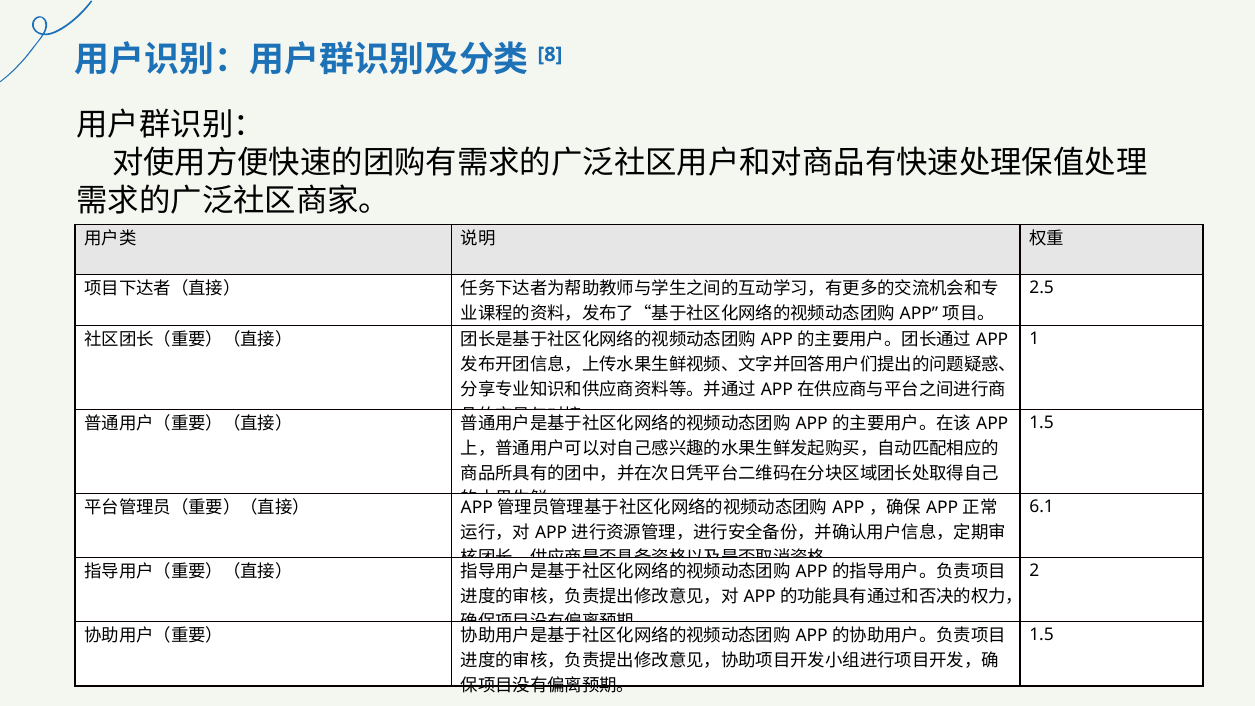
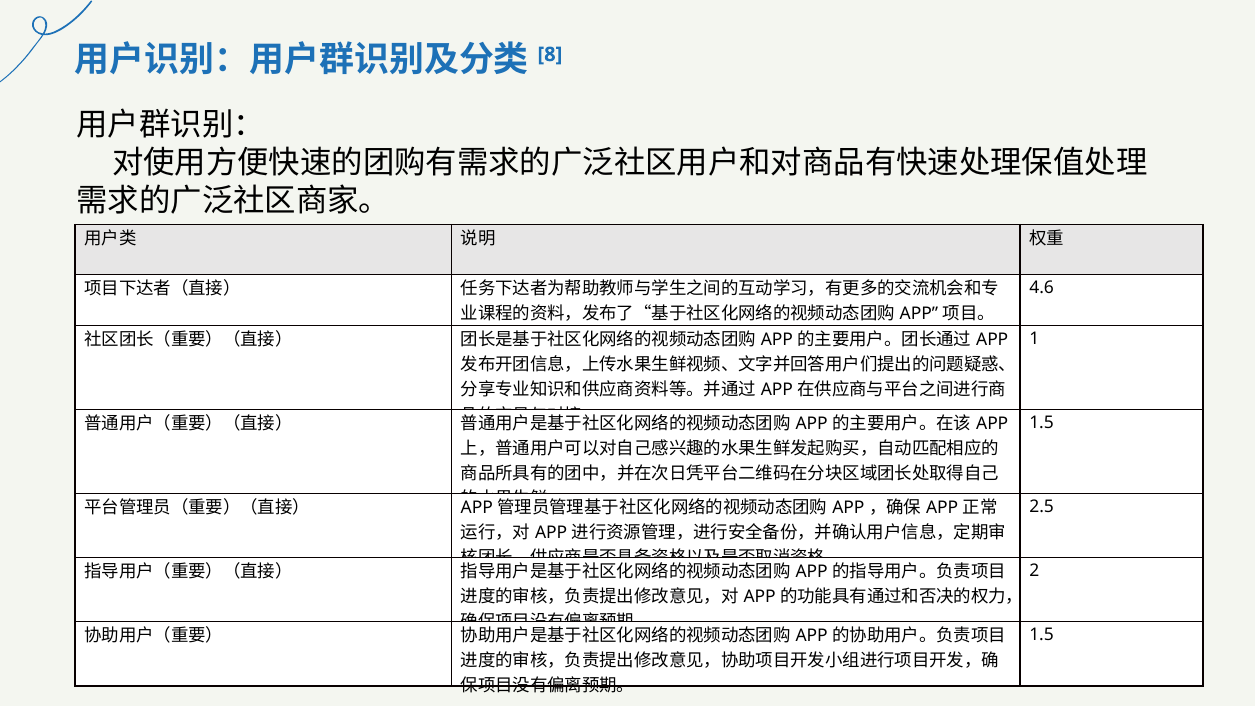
2.5: 2.5 -> 4.6
6.1: 6.1 -> 2.5
